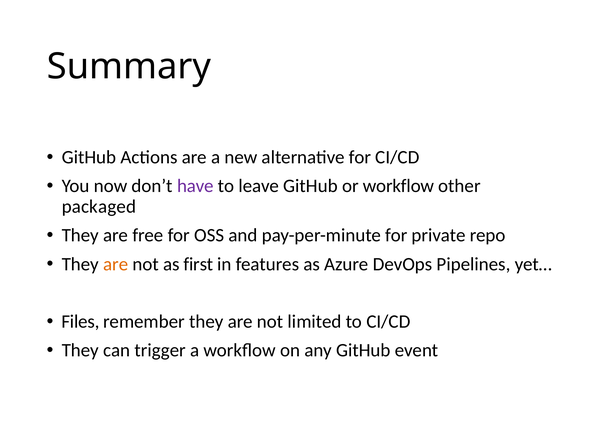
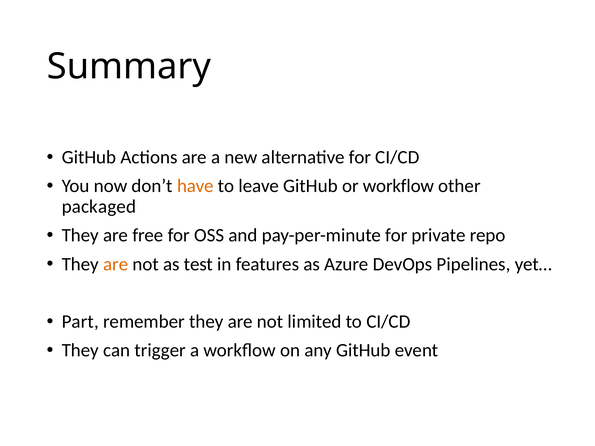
have colour: purple -> orange
first: first -> test
Files: Files -> Part
